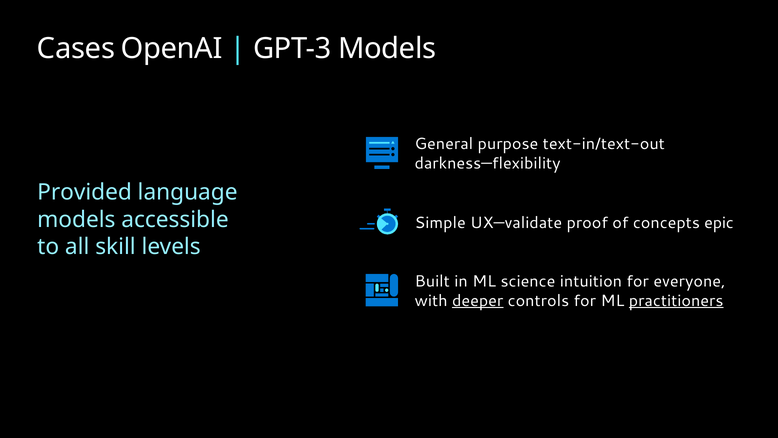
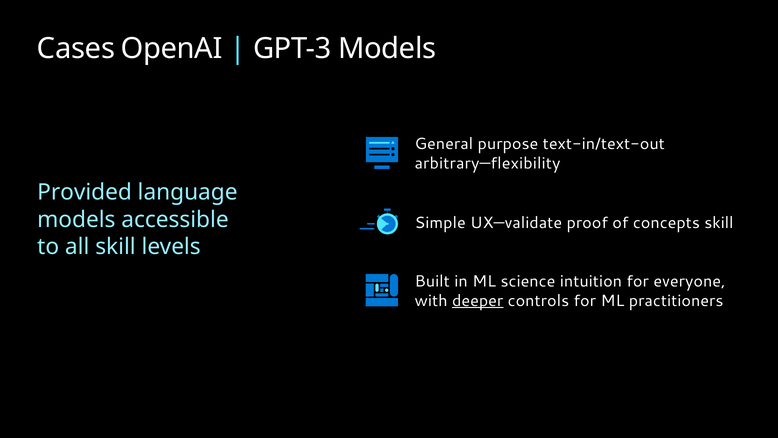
darkness—flexibility: darkness—flexibility -> arbitrary—flexibility
concepts epic: epic -> skill
practitioners underline: present -> none
